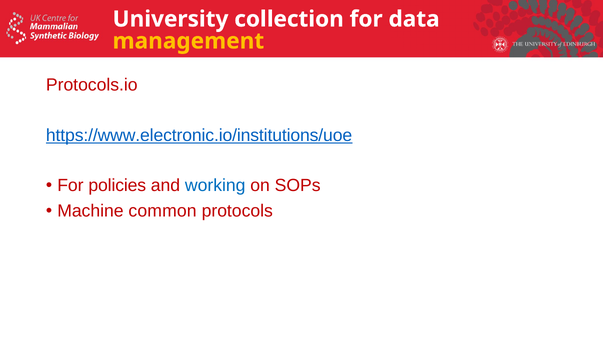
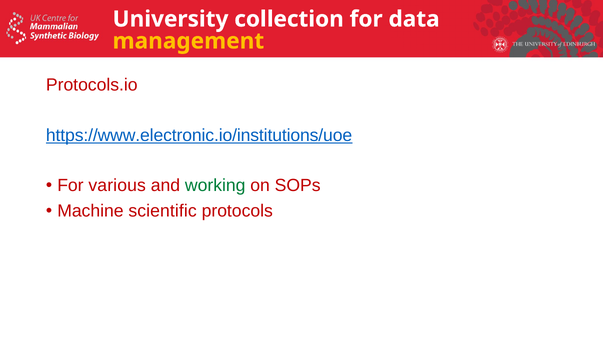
policies: policies -> various
working colour: blue -> green
common: common -> scientific
